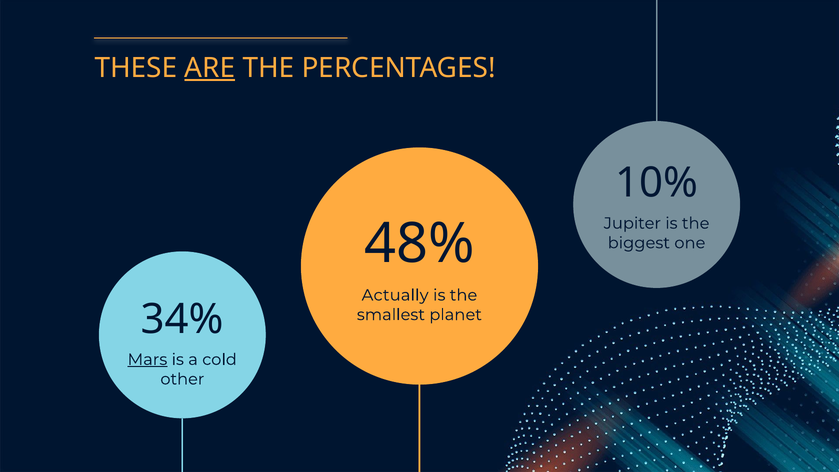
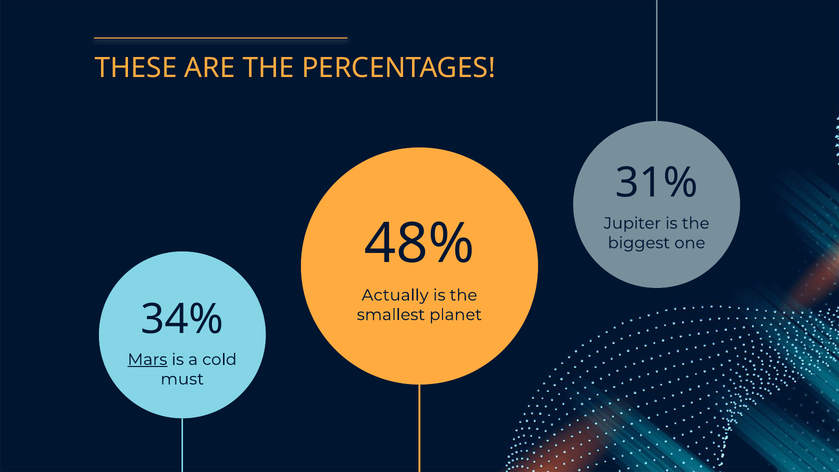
ARE underline: present -> none
10%: 10% -> 31%
other: other -> must
